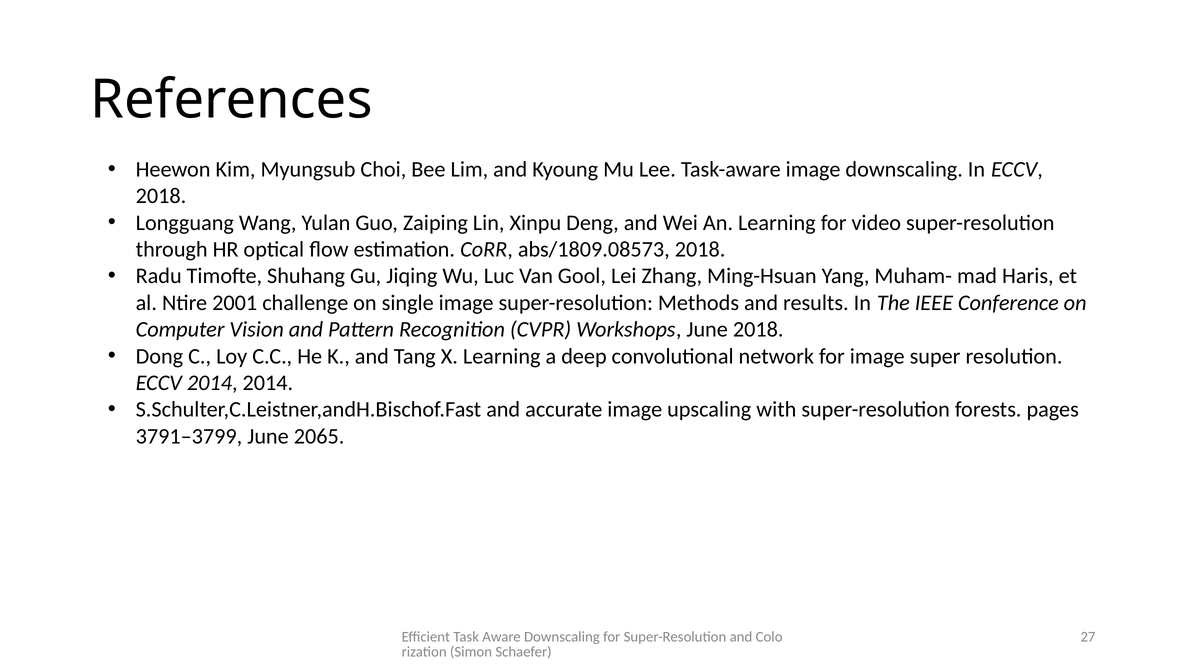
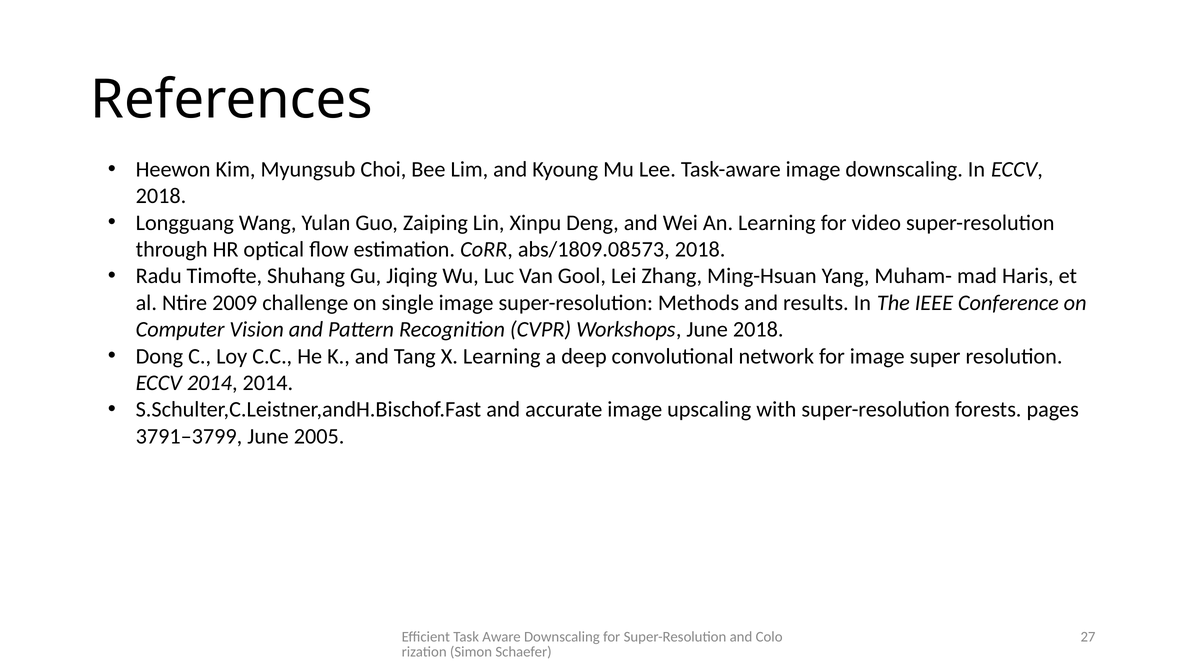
2001: 2001 -> 2009
2065: 2065 -> 2005
